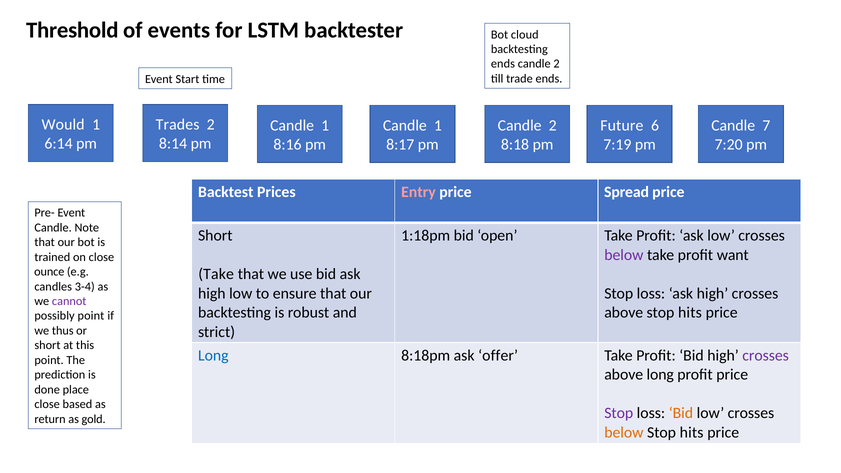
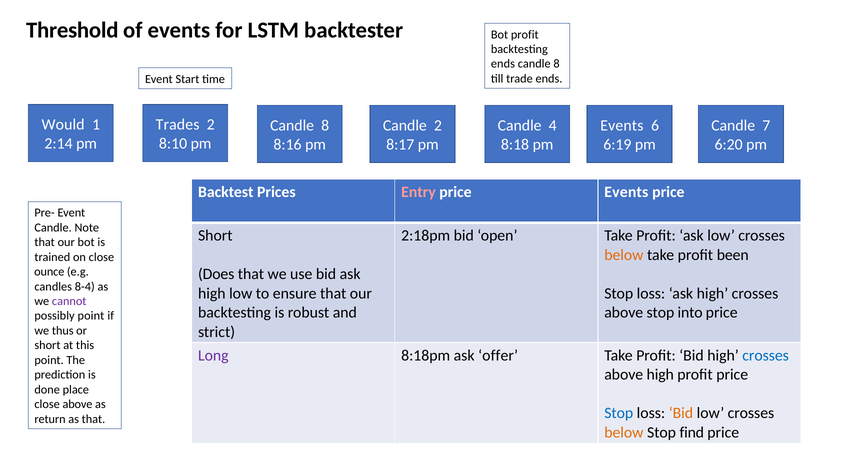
Bot cloud: cloud -> profit
2 at (557, 64): 2 -> 8
1 at (325, 126): 1 -> 8
1 at (438, 126): 1 -> 2
2 at (553, 126): 2 -> 4
Future at (622, 126): Future -> Events
6:14: 6:14 -> 2:14
8:14: 8:14 -> 8:10
7:19: 7:19 -> 6:19
7:20: 7:20 -> 6:20
price Spread: Spread -> Events
1:18pm: 1:18pm -> 2:18pm
below at (624, 255) colour: purple -> orange
want: want -> been
Take at (216, 274): Take -> Does
3-4: 3-4 -> 8-4
above stop hits: hits -> into
Long at (213, 356) colour: blue -> purple
crosses at (766, 356) colour: purple -> blue
above long: long -> high
close based: based -> above
Stop at (619, 413) colour: purple -> blue
as gold: gold -> that
hits at (692, 433): hits -> find
